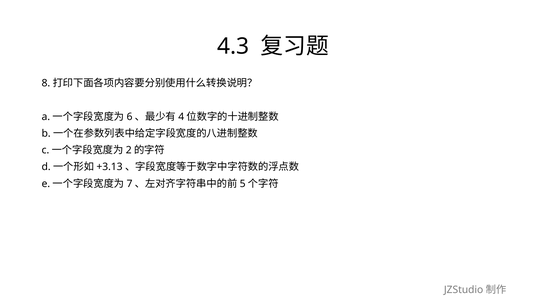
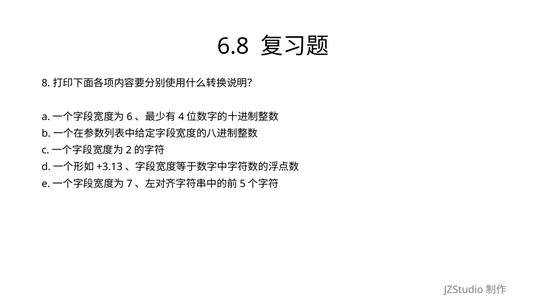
4.3: 4.3 -> 6.8
